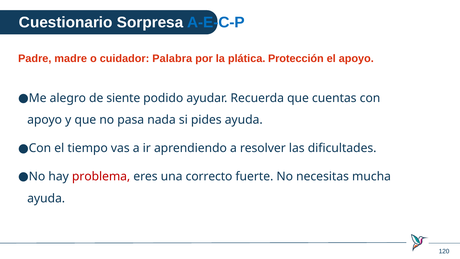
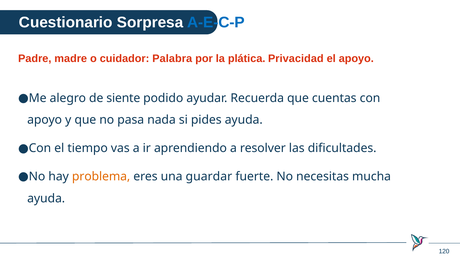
Protección: Protección -> Privacidad
problema colour: red -> orange
correcto: correcto -> guardar
